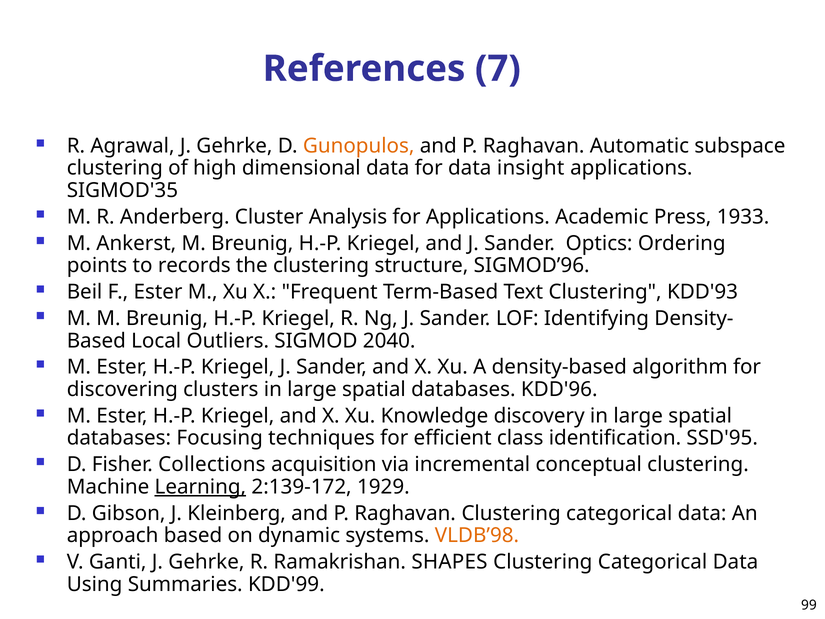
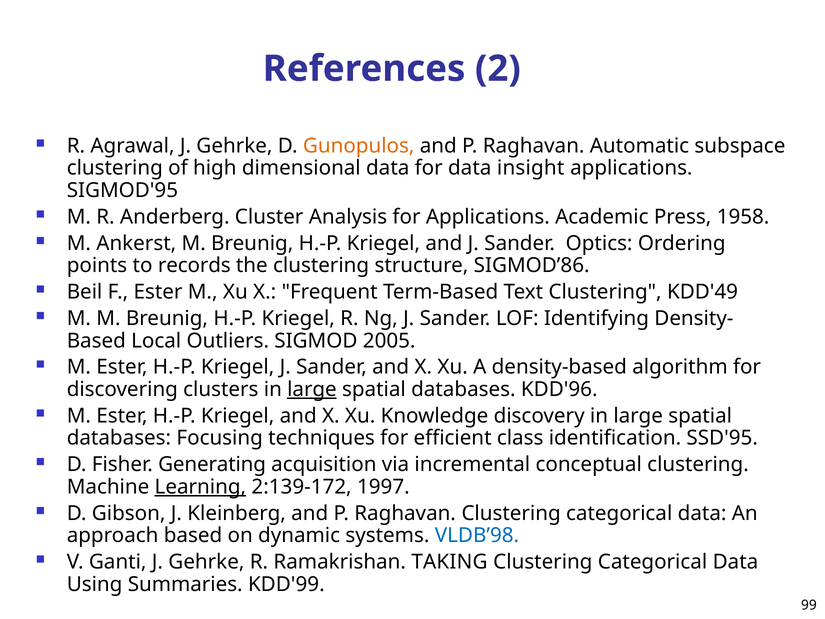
7: 7 -> 2
SIGMOD'35: SIGMOD'35 -> SIGMOD'95
1933: 1933 -> 1958
SIGMOD’96: SIGMOD’96 -> SIGMOD’86
KDD'93: KDD'93 -> KDD'49
2040: 2040 -> 2005
large at (312, 389) underline: none -> present
Collections: Collections -> Generating
1929: 1929 -> 1997
VLDB’98 colour: orange -> blue
SHAPES: SHAPES -> TAKING
